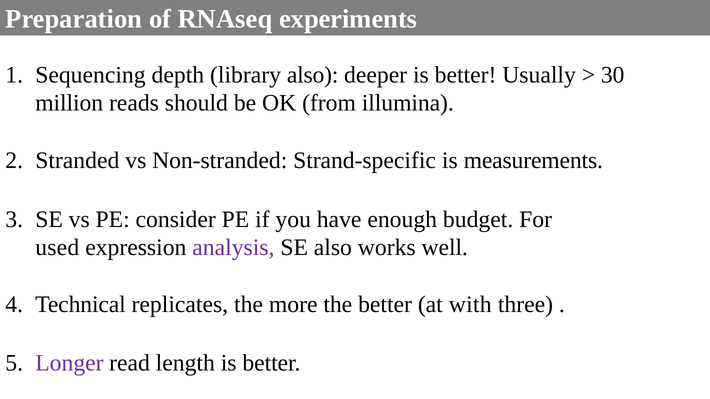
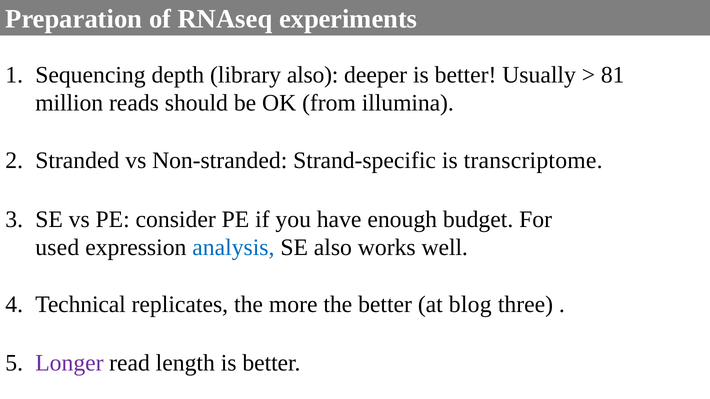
30: 30 -> 81
measurements: measurements -> transcriptome
analysis colour: purple -> blue
with: with -> blog
